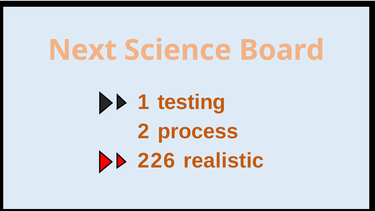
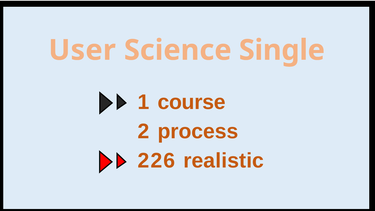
Next: Next -> User
Board: Board -> Single
testing: testing -> course
